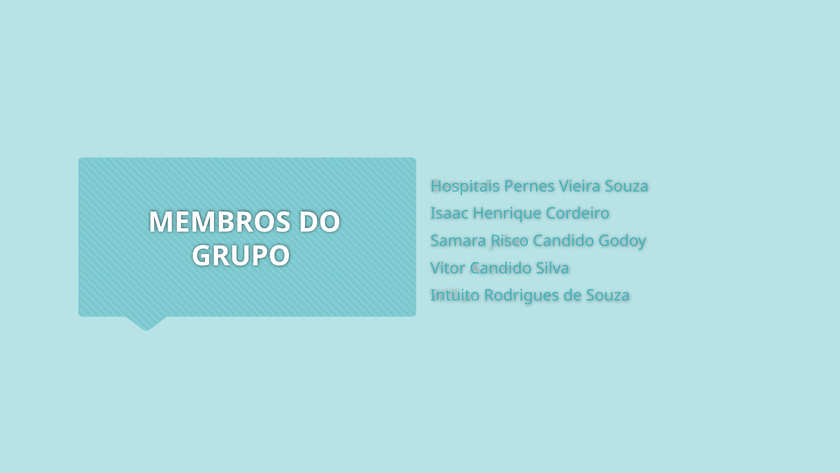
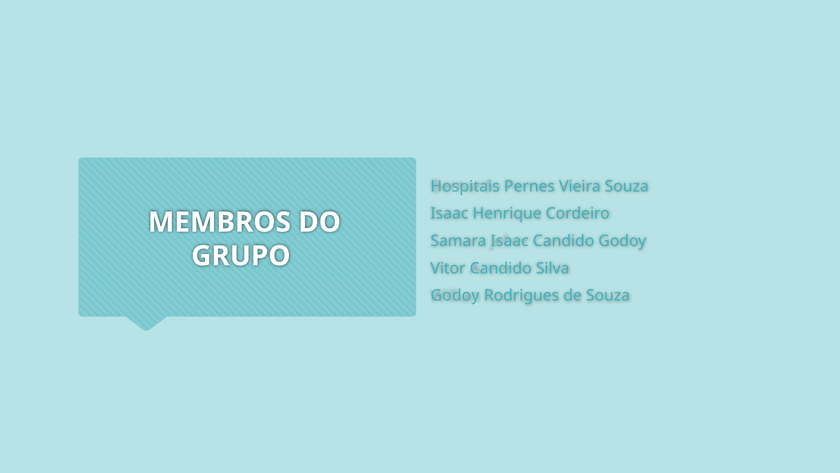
Samara Risco: Risco -> Isaac
Intuito at (455, 295): Intuito -> Godoy
